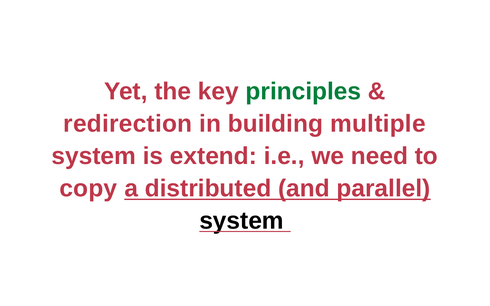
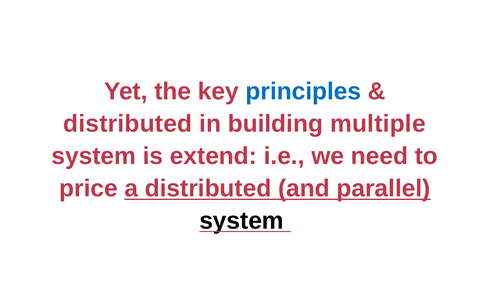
principles colour: green -> blue
redirection at (128, 124): redirection -> distributed
copy: copy -> price
